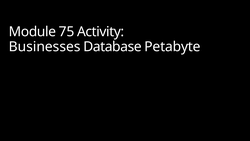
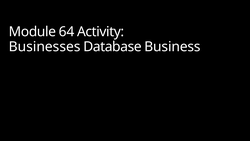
75: 75 -> 64
Petabyte: Petabyte -> Business
